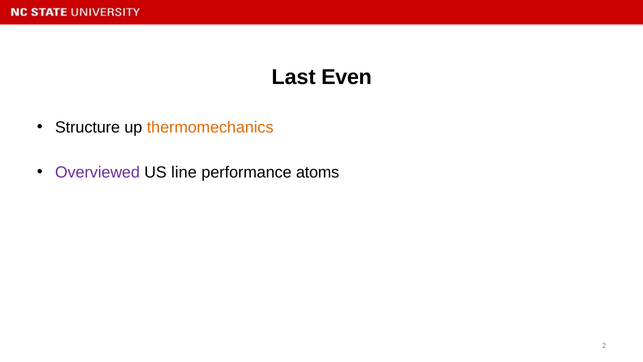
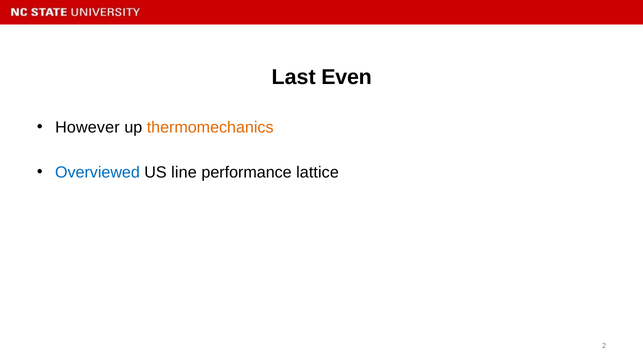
Structure: Structure -> However
Overviewed colour: purple -> blue
atoms: atoms -> lattice
